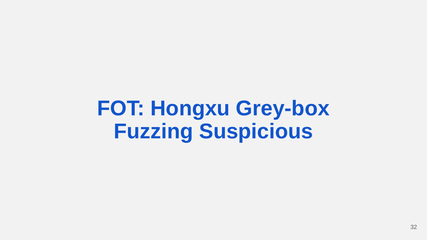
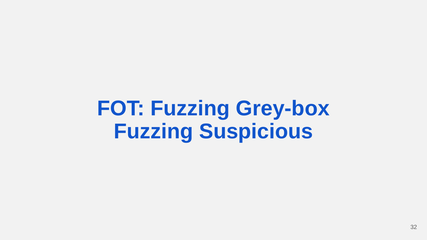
FOT Hongxu: Hongxu -> Fuzzing
